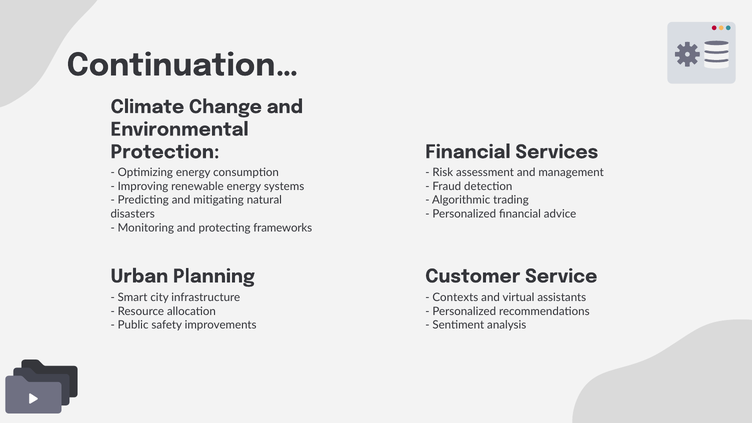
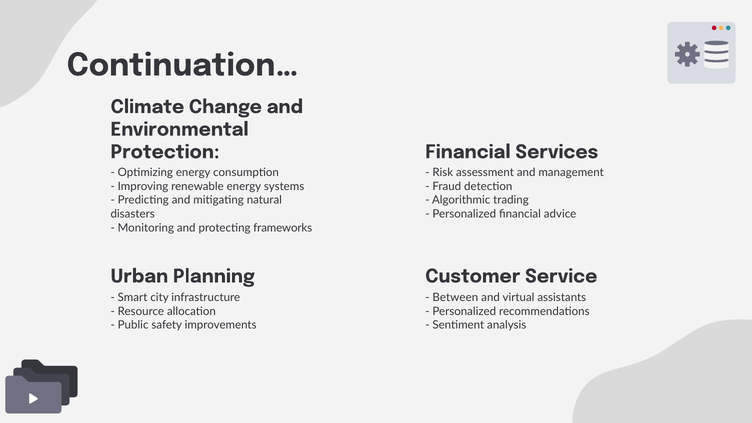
Contexts: Contexts -> Between
